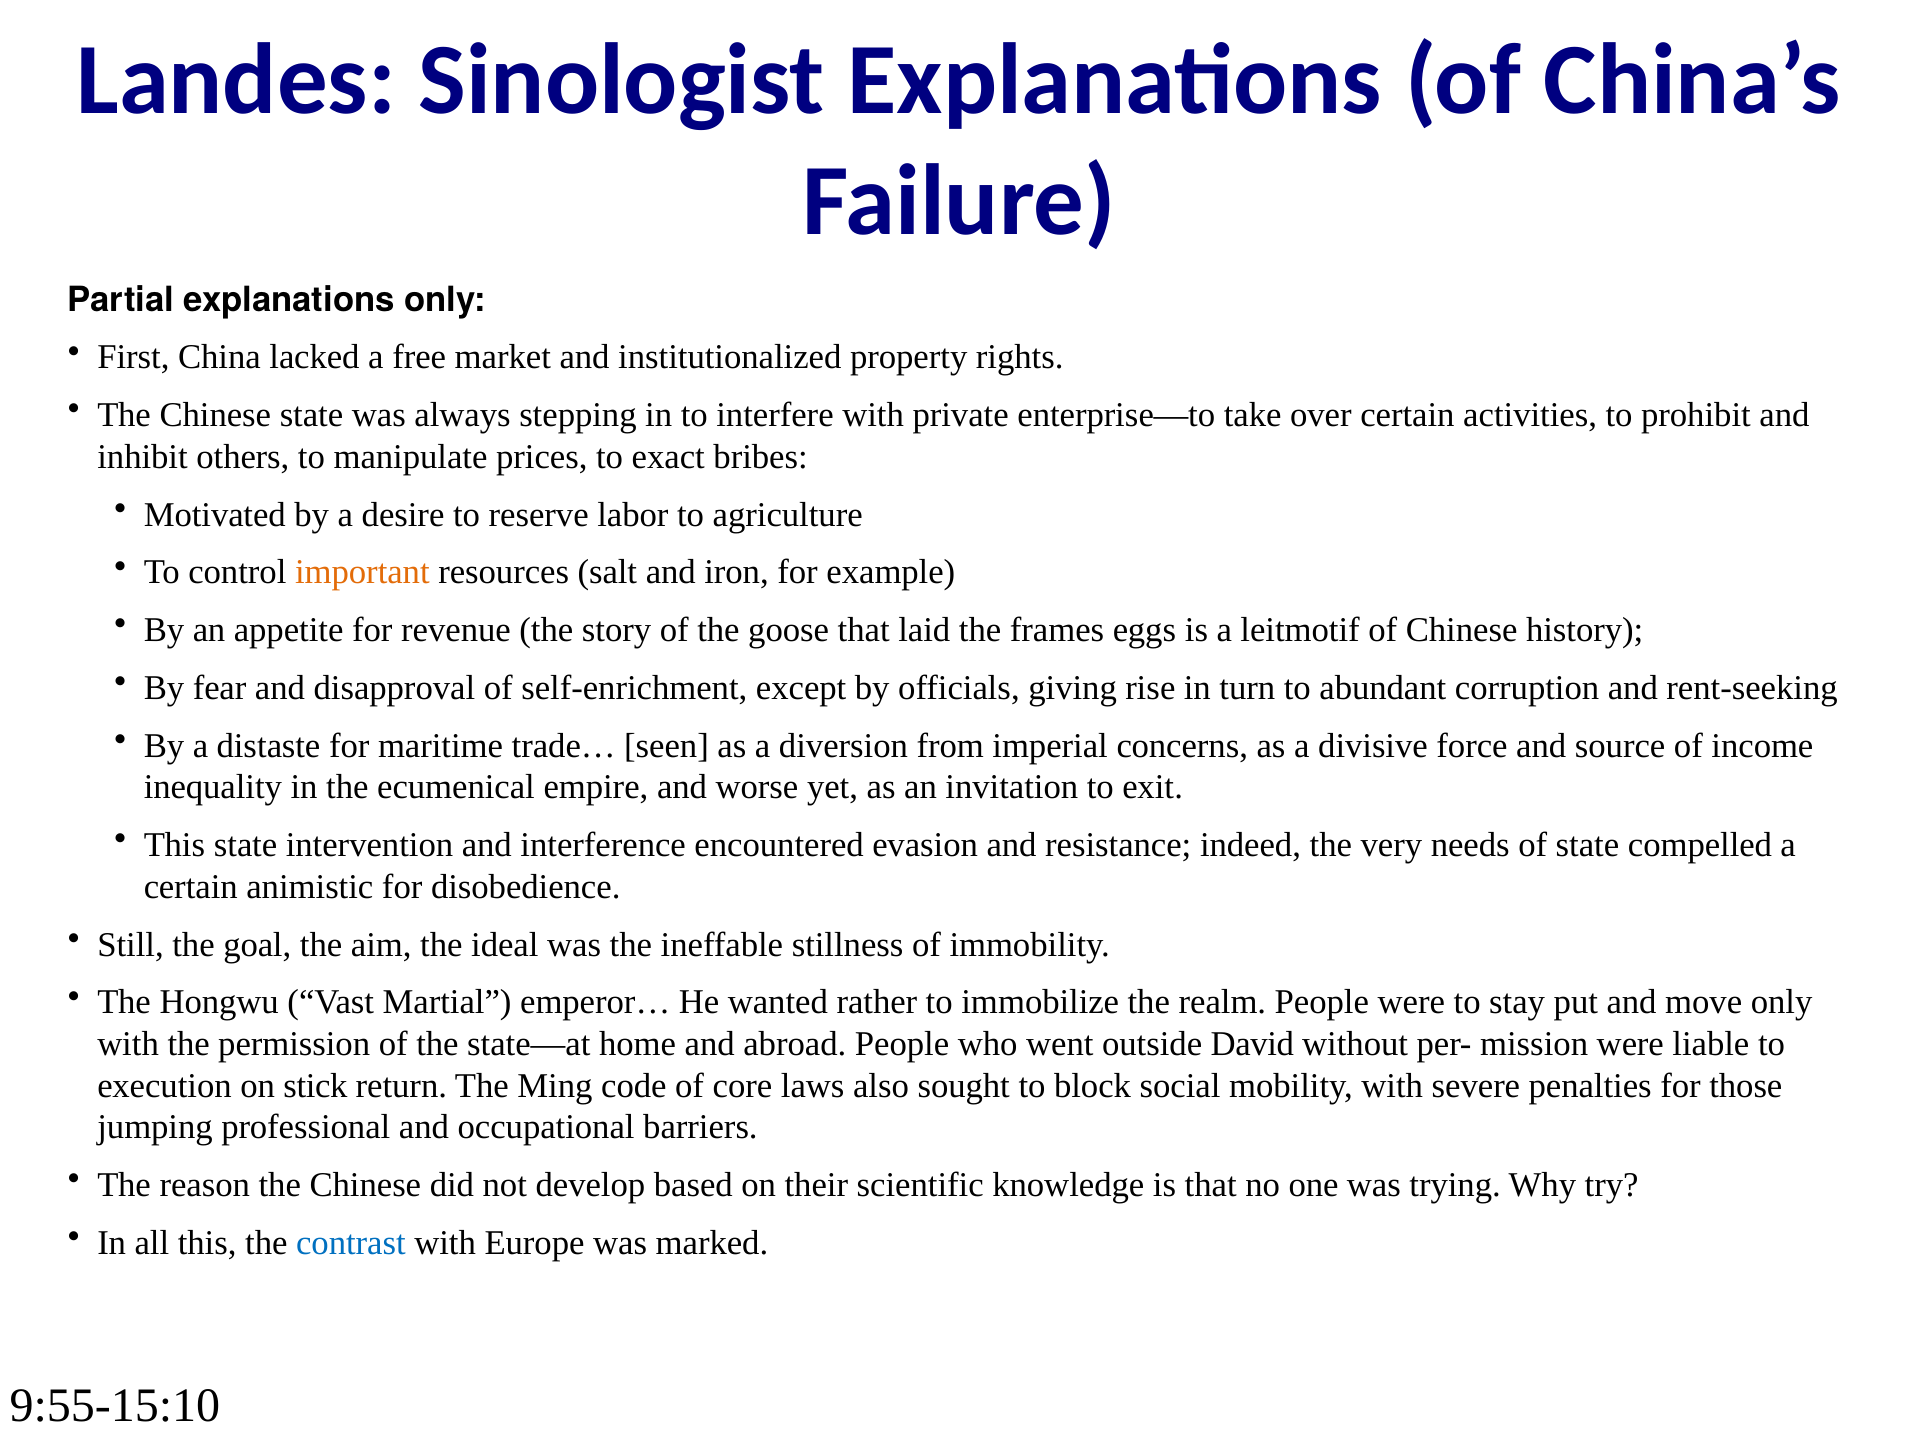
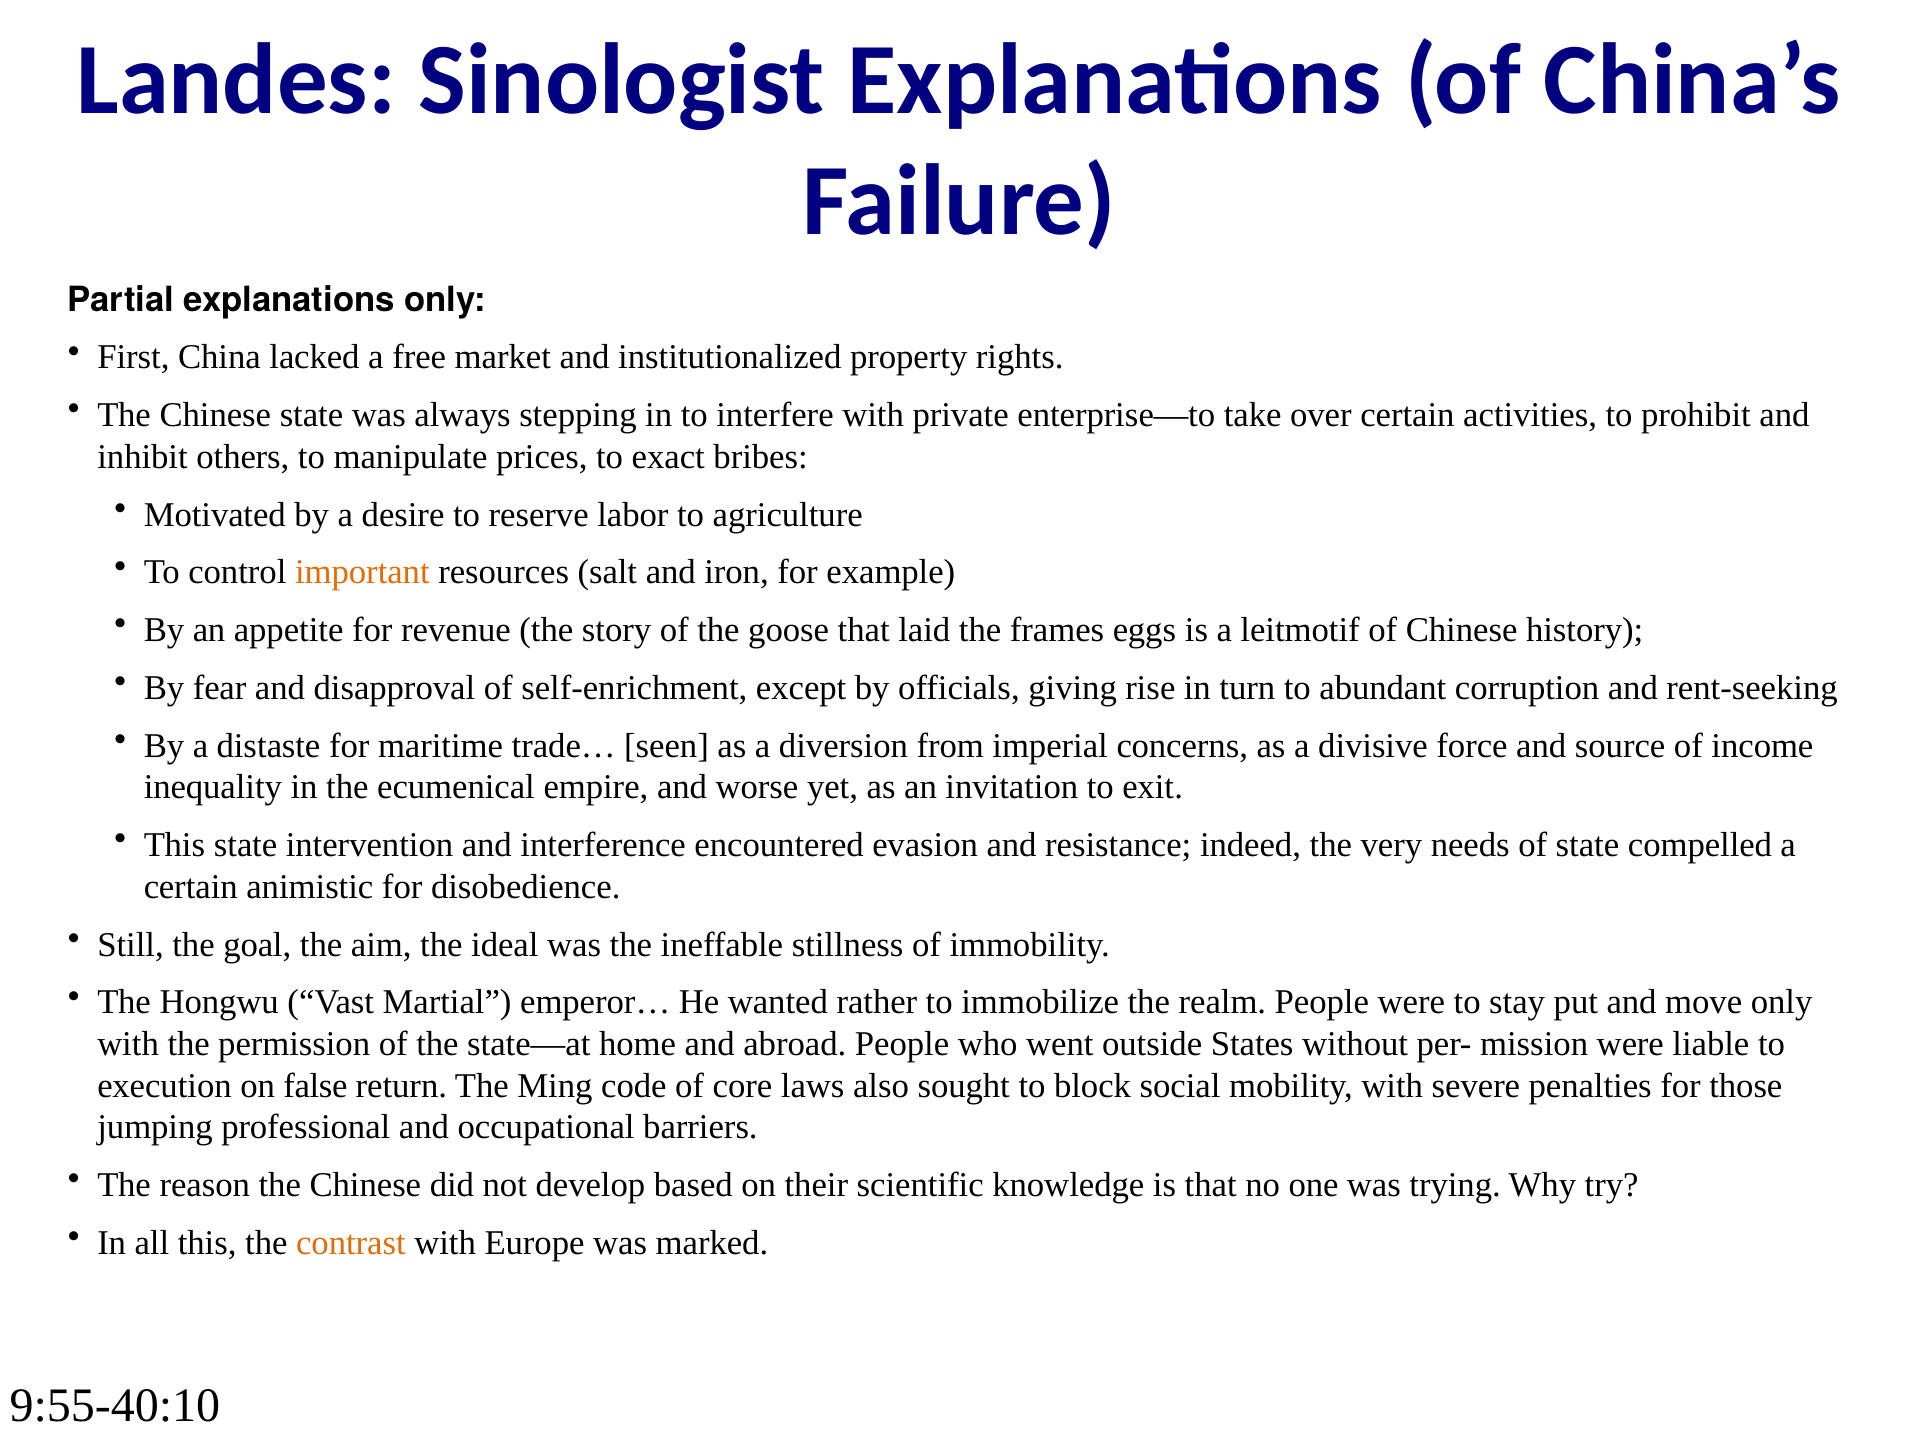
David: David -> States
stick: stick -> false
contrast colour: blue -> orange
9:55-15:10: 9:55-15:10 -> 9:55-40:10
